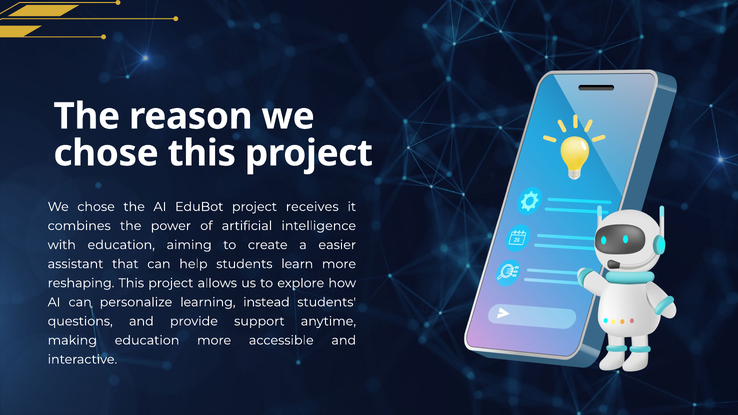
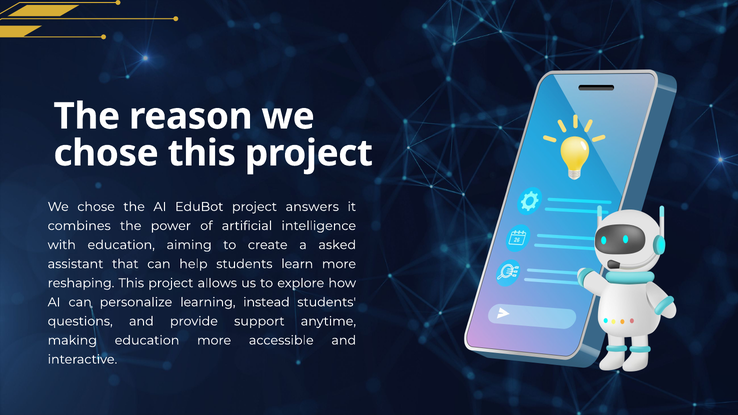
receives: receives -> answers
easier: easier -> asked
